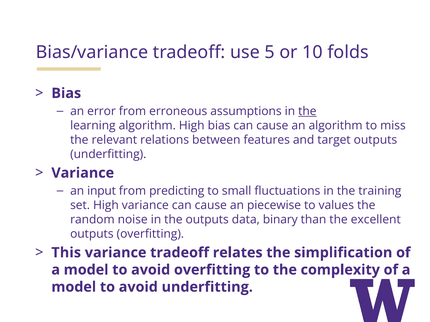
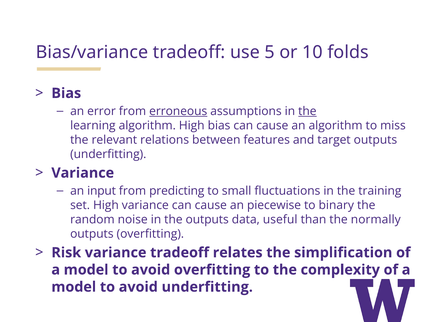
erroneous underline: none -> present
values: values -> binary
binary: binary -> useful
excellent: excellent -> normally
This: This -> Risk
